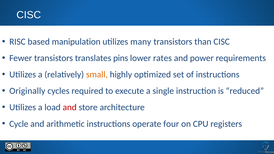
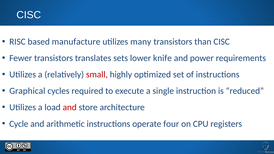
manipulation: manipulation -> manufacture
pins: pins -> sets
rates: rates -> knife
small colour: orange -> red
Originally: Originally -> Graphical
